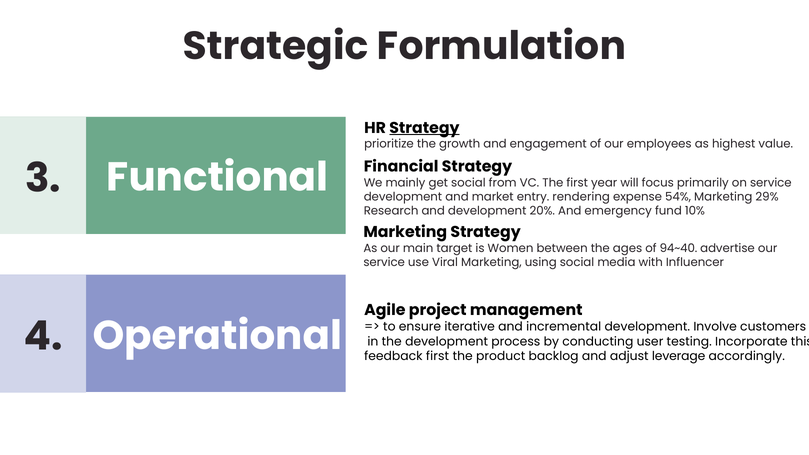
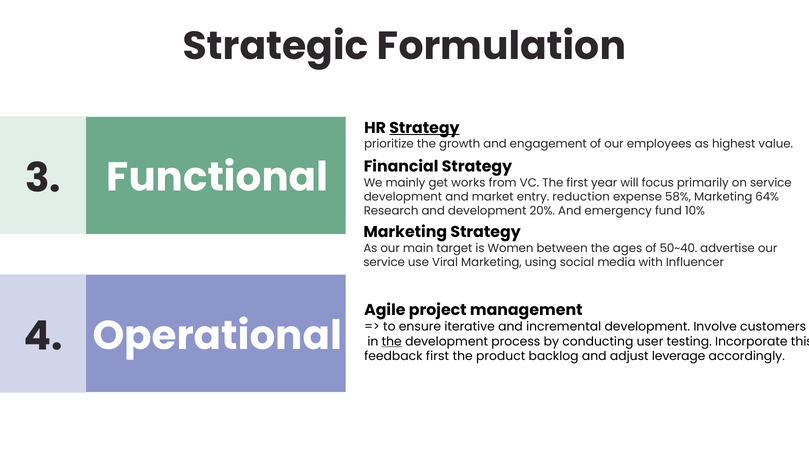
get social: social -> works
rendering: rendering -> reduction
54%: 54% -> 58%
29%: 29% -> 64%
94~40: 94~40 -> 50~40
the at (392, 342) underline: none -> present
